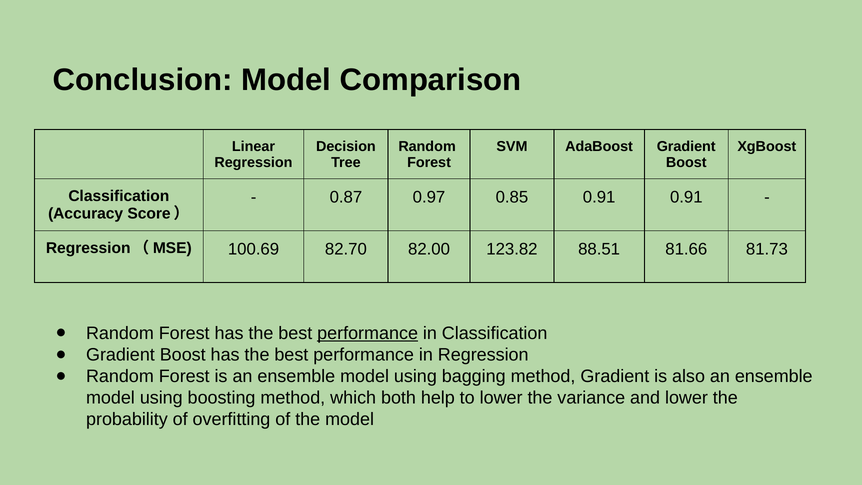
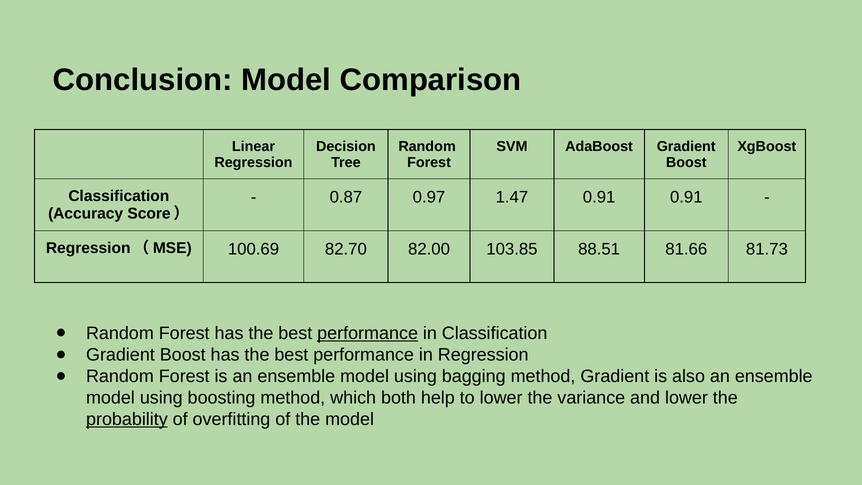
0.85: 0.85 -> 1.47
123.82: 123.82 -> 103.85
probability underline: none -> present
